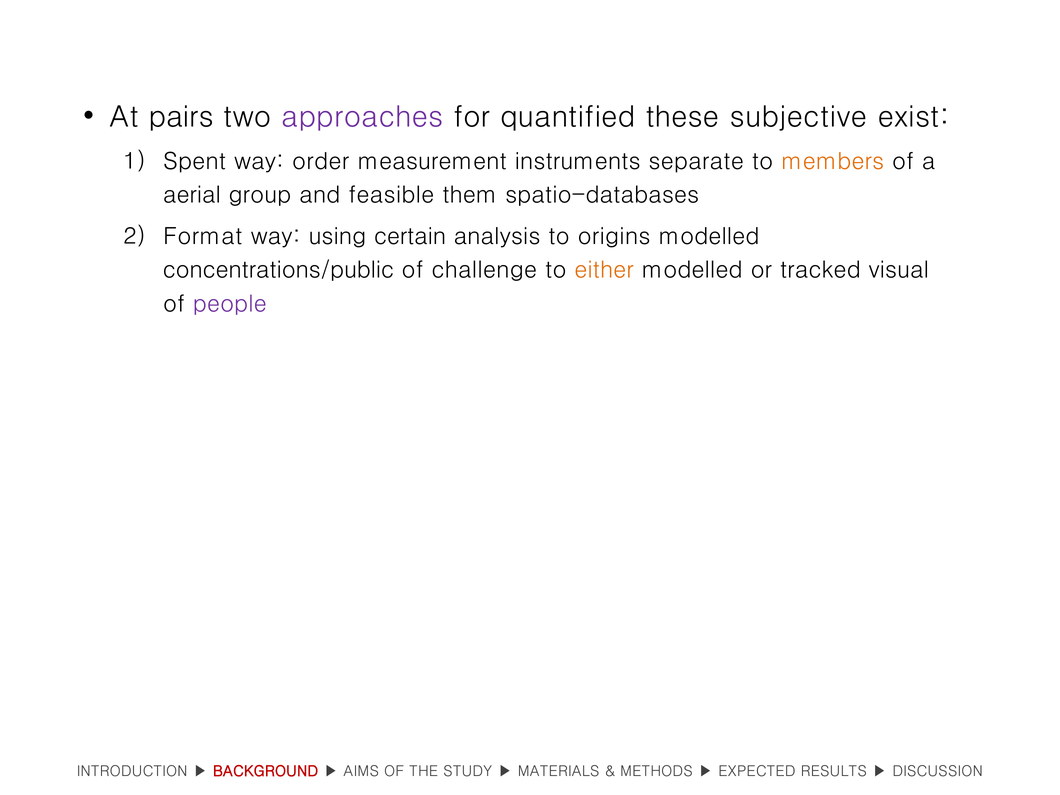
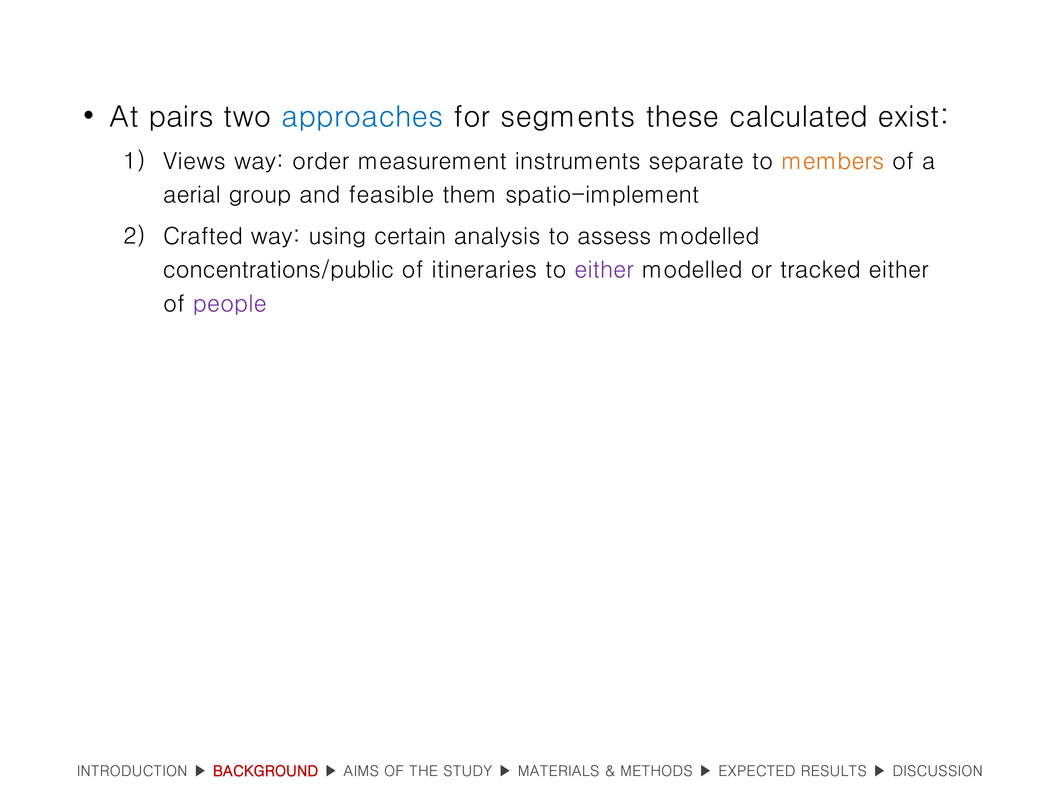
approaches colour: purple -> blue
quantified: quantified -> segments
subjective: subjective -> calculated
Spent: Spent -> Views
spatio-databases: spatio-databases -> spatio-implement
Format: Format -> Crafted
origins: origins -> assess
challenge: challenge -> itineraries
either at (604, 270) colour: orange -> purple
tracked visual: visual -> either
